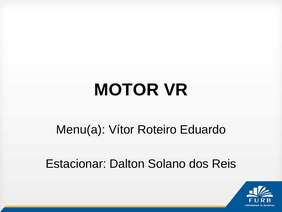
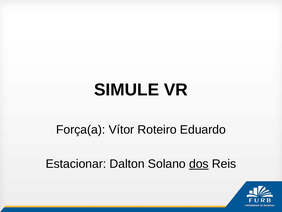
MOTOR: MOTOR -> SIMULE
Menu(a: Menu(a -> Força(a
dos underline: none -> present
